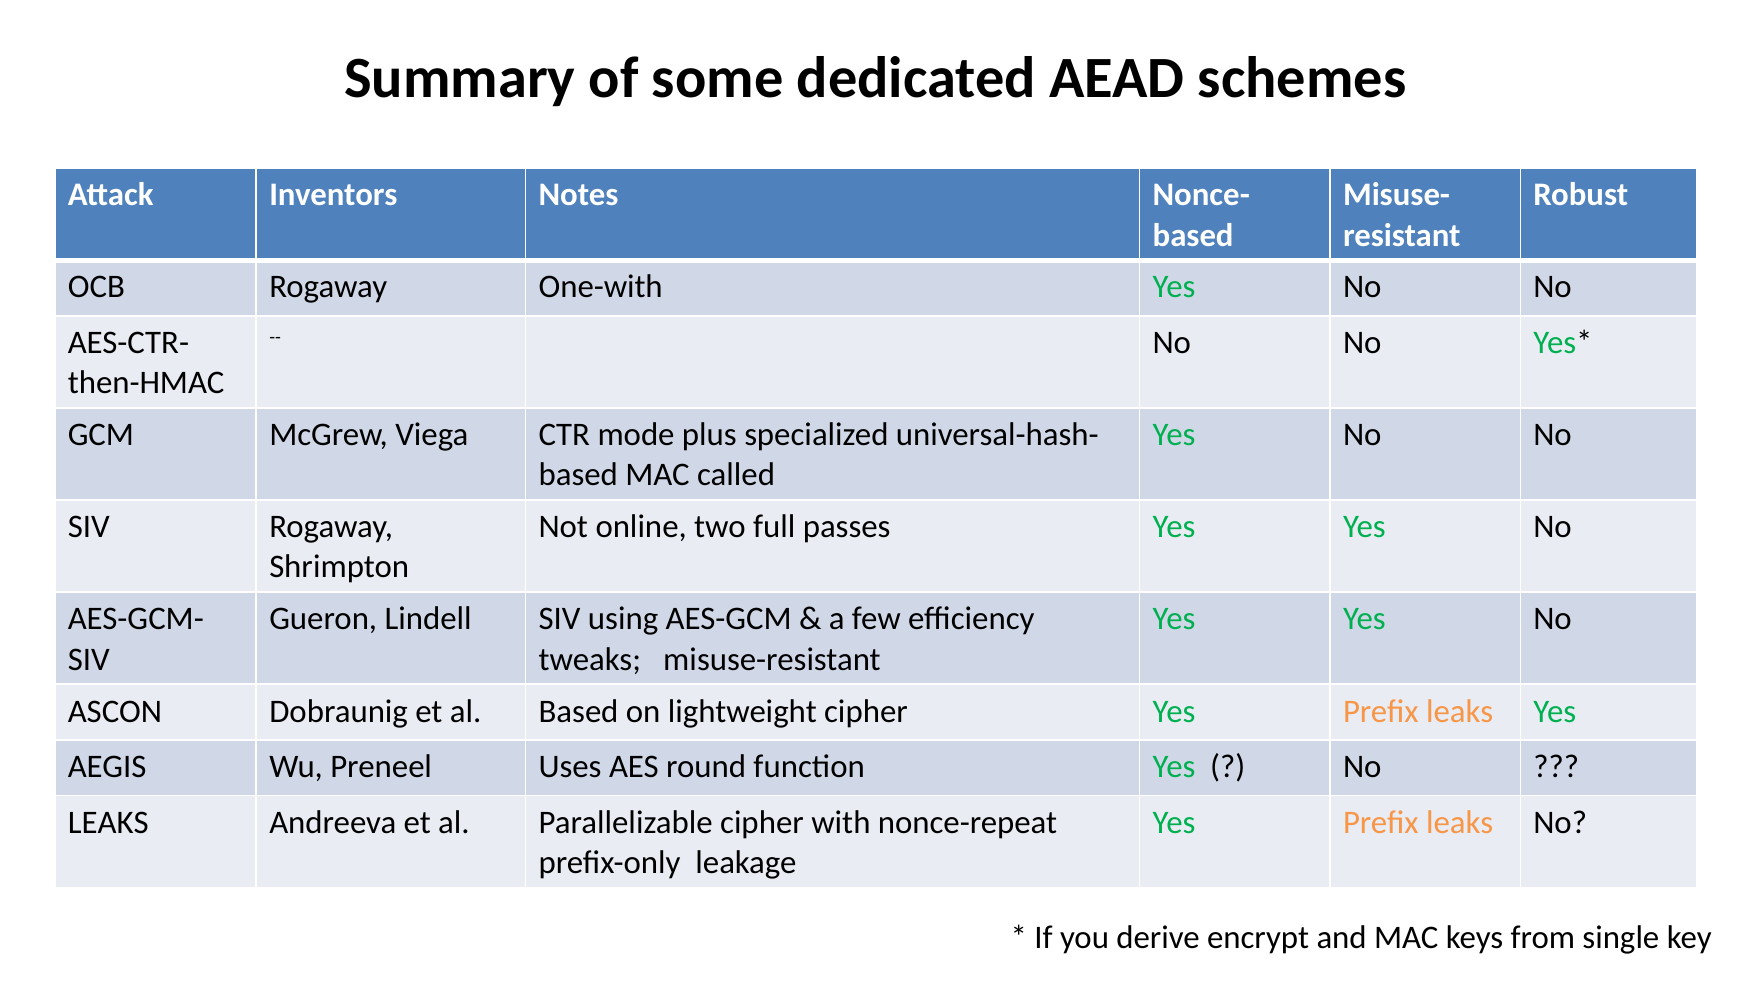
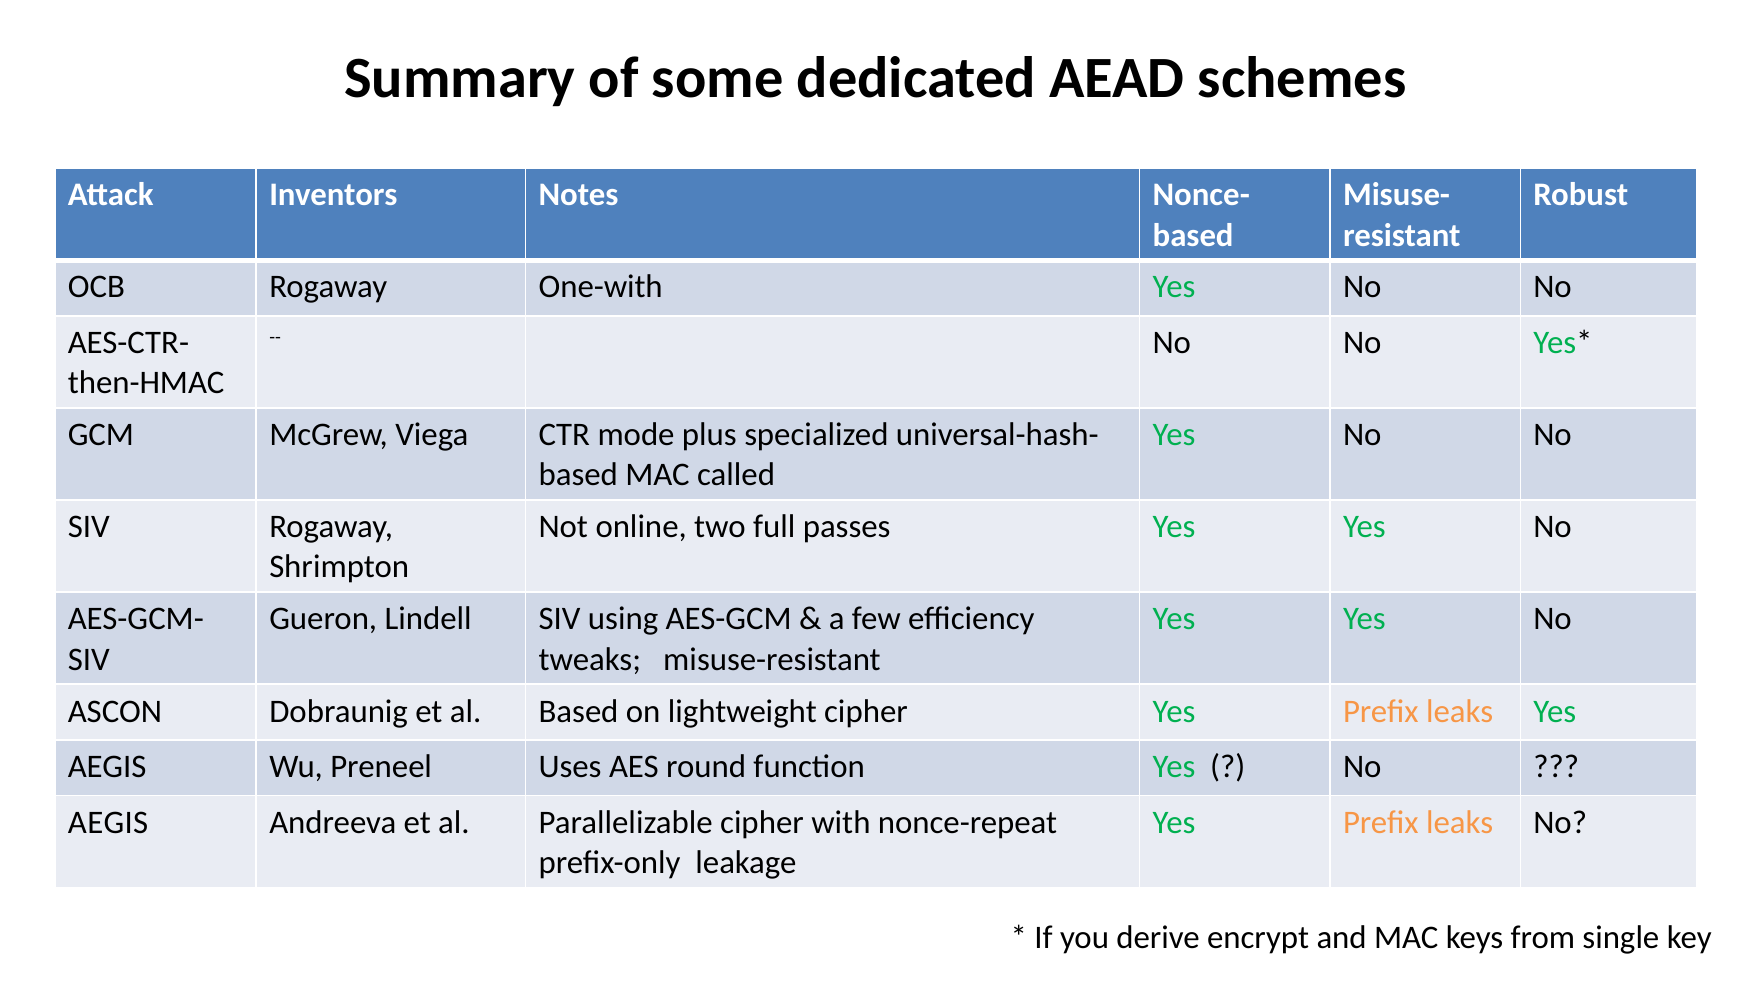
LEAKS at (108, 822): LEAKS -> AEGIS
